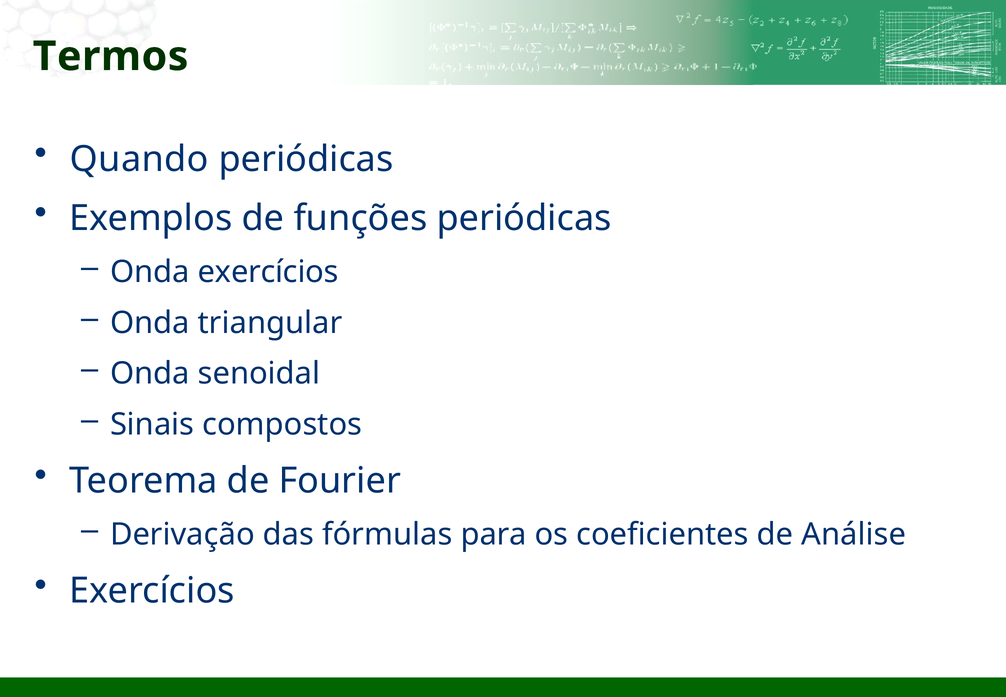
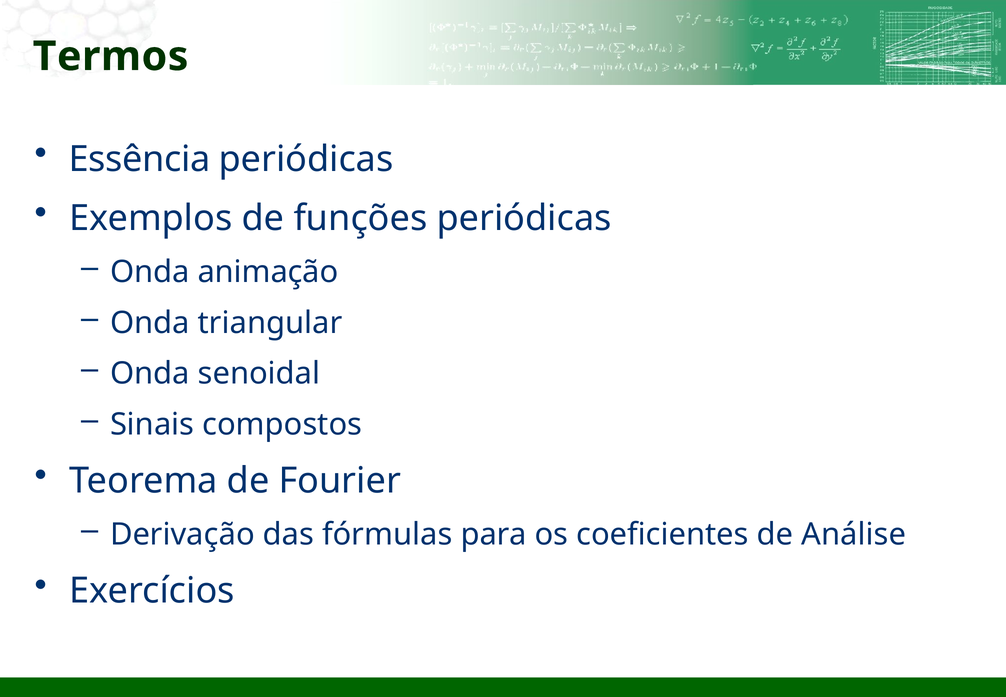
Quando: Quando -> Essência
Onda exercícios: exercícios -> animação
